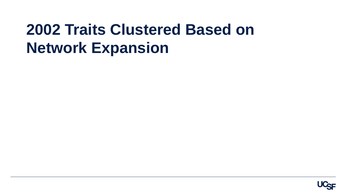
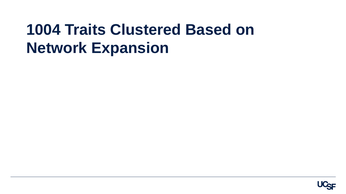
2002: 2002 -> 1004
